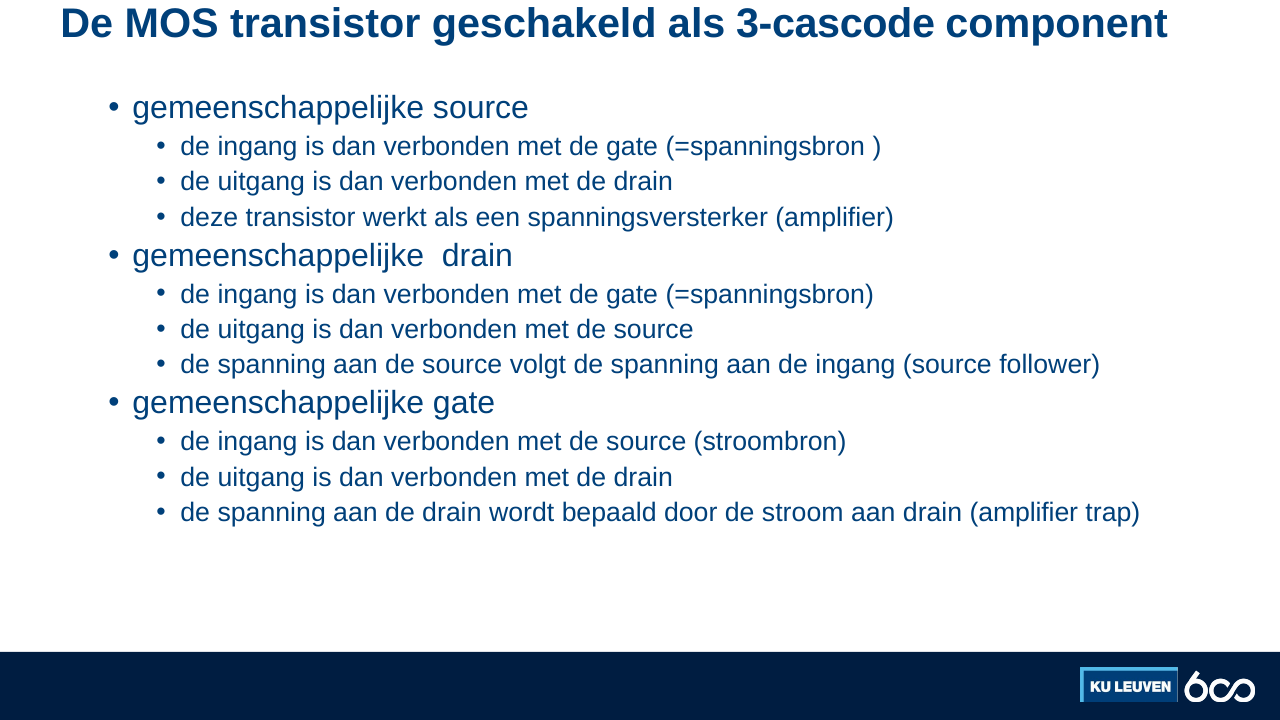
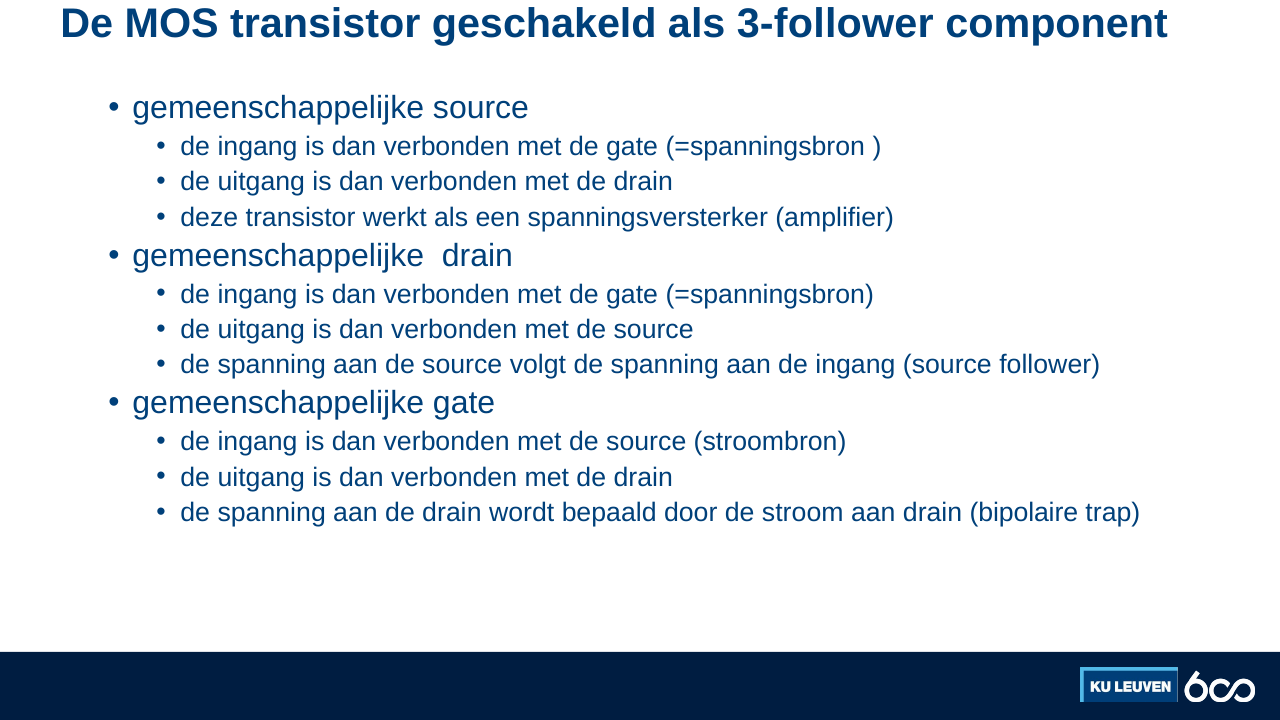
3-cascode: 3-cascode -> 3-follower
drain amplifier: amplifier -> bipolaire
